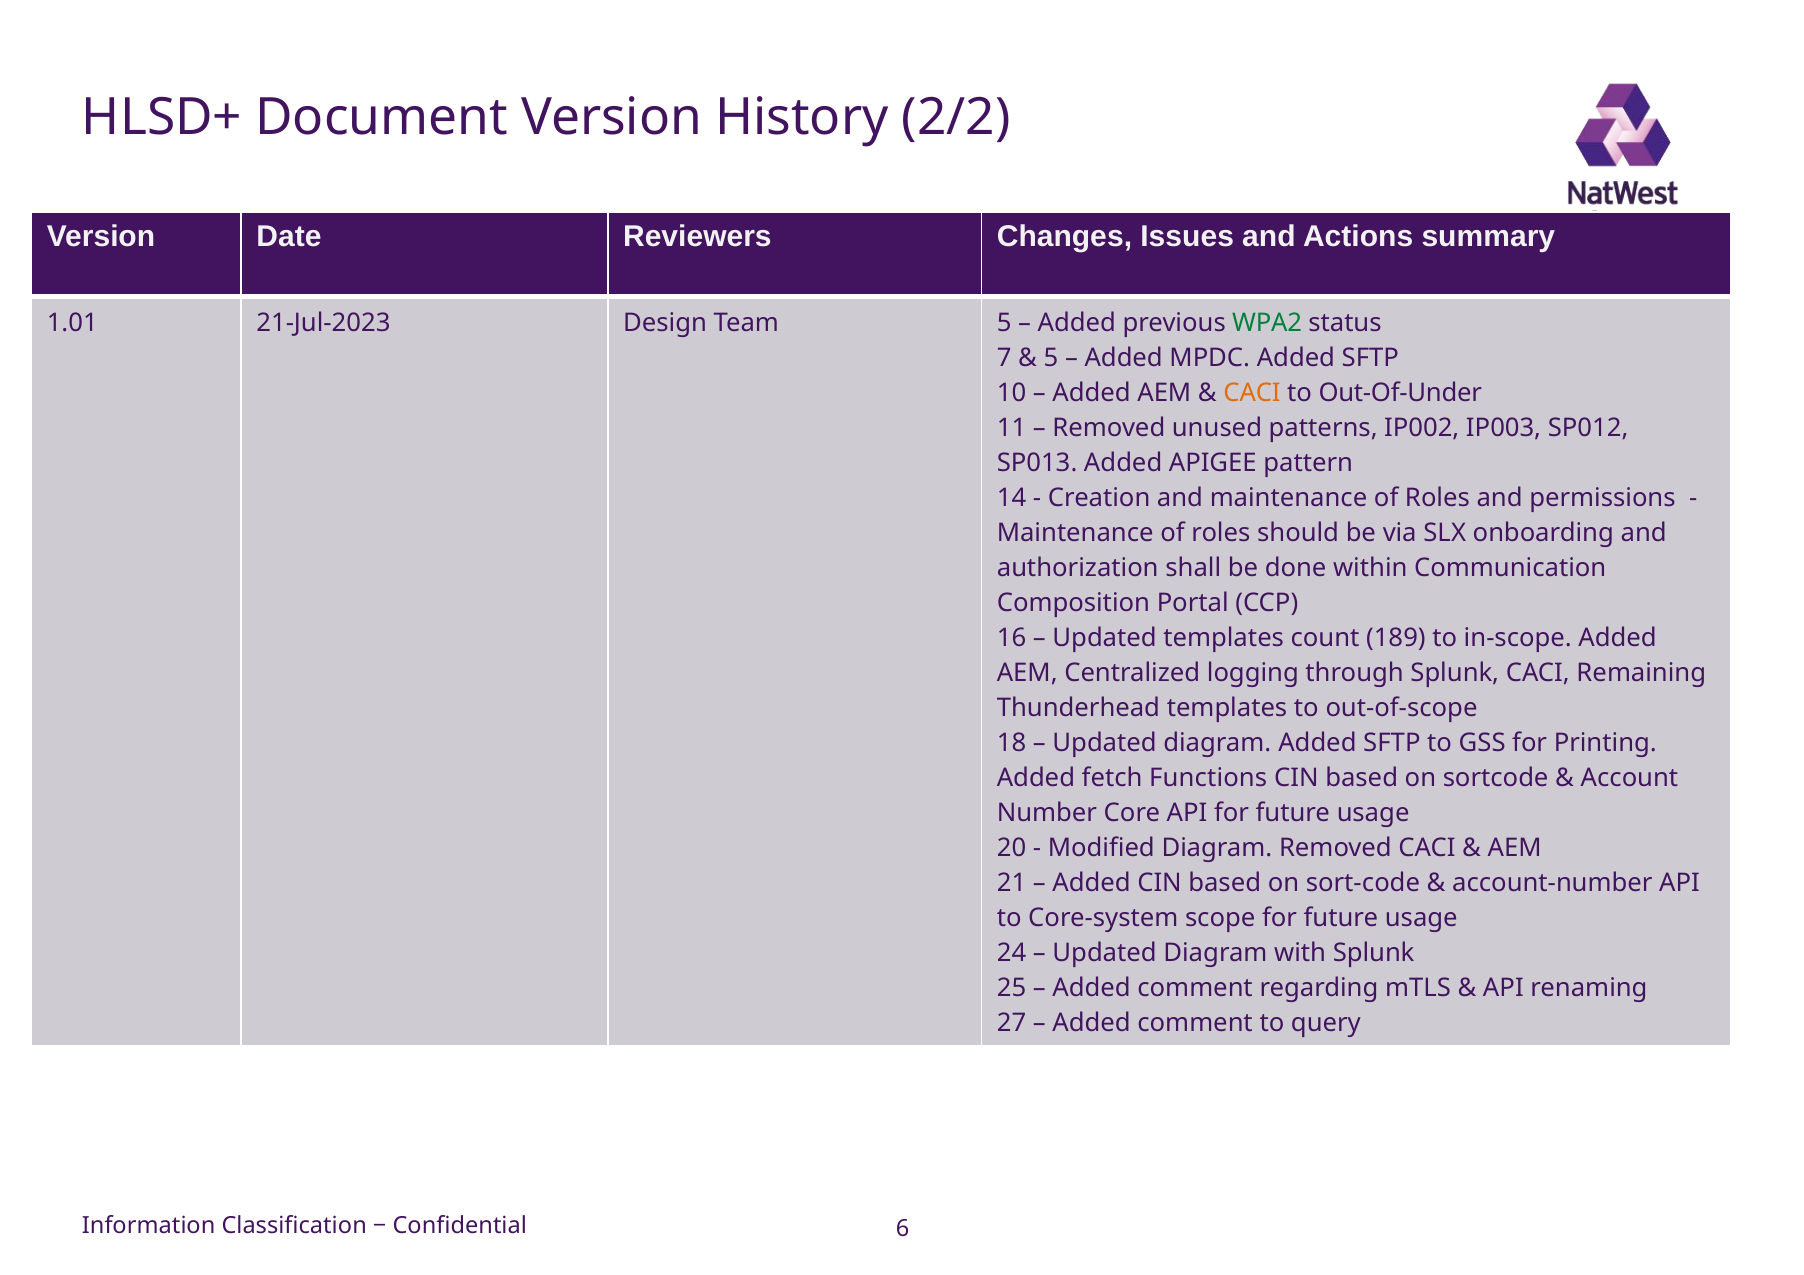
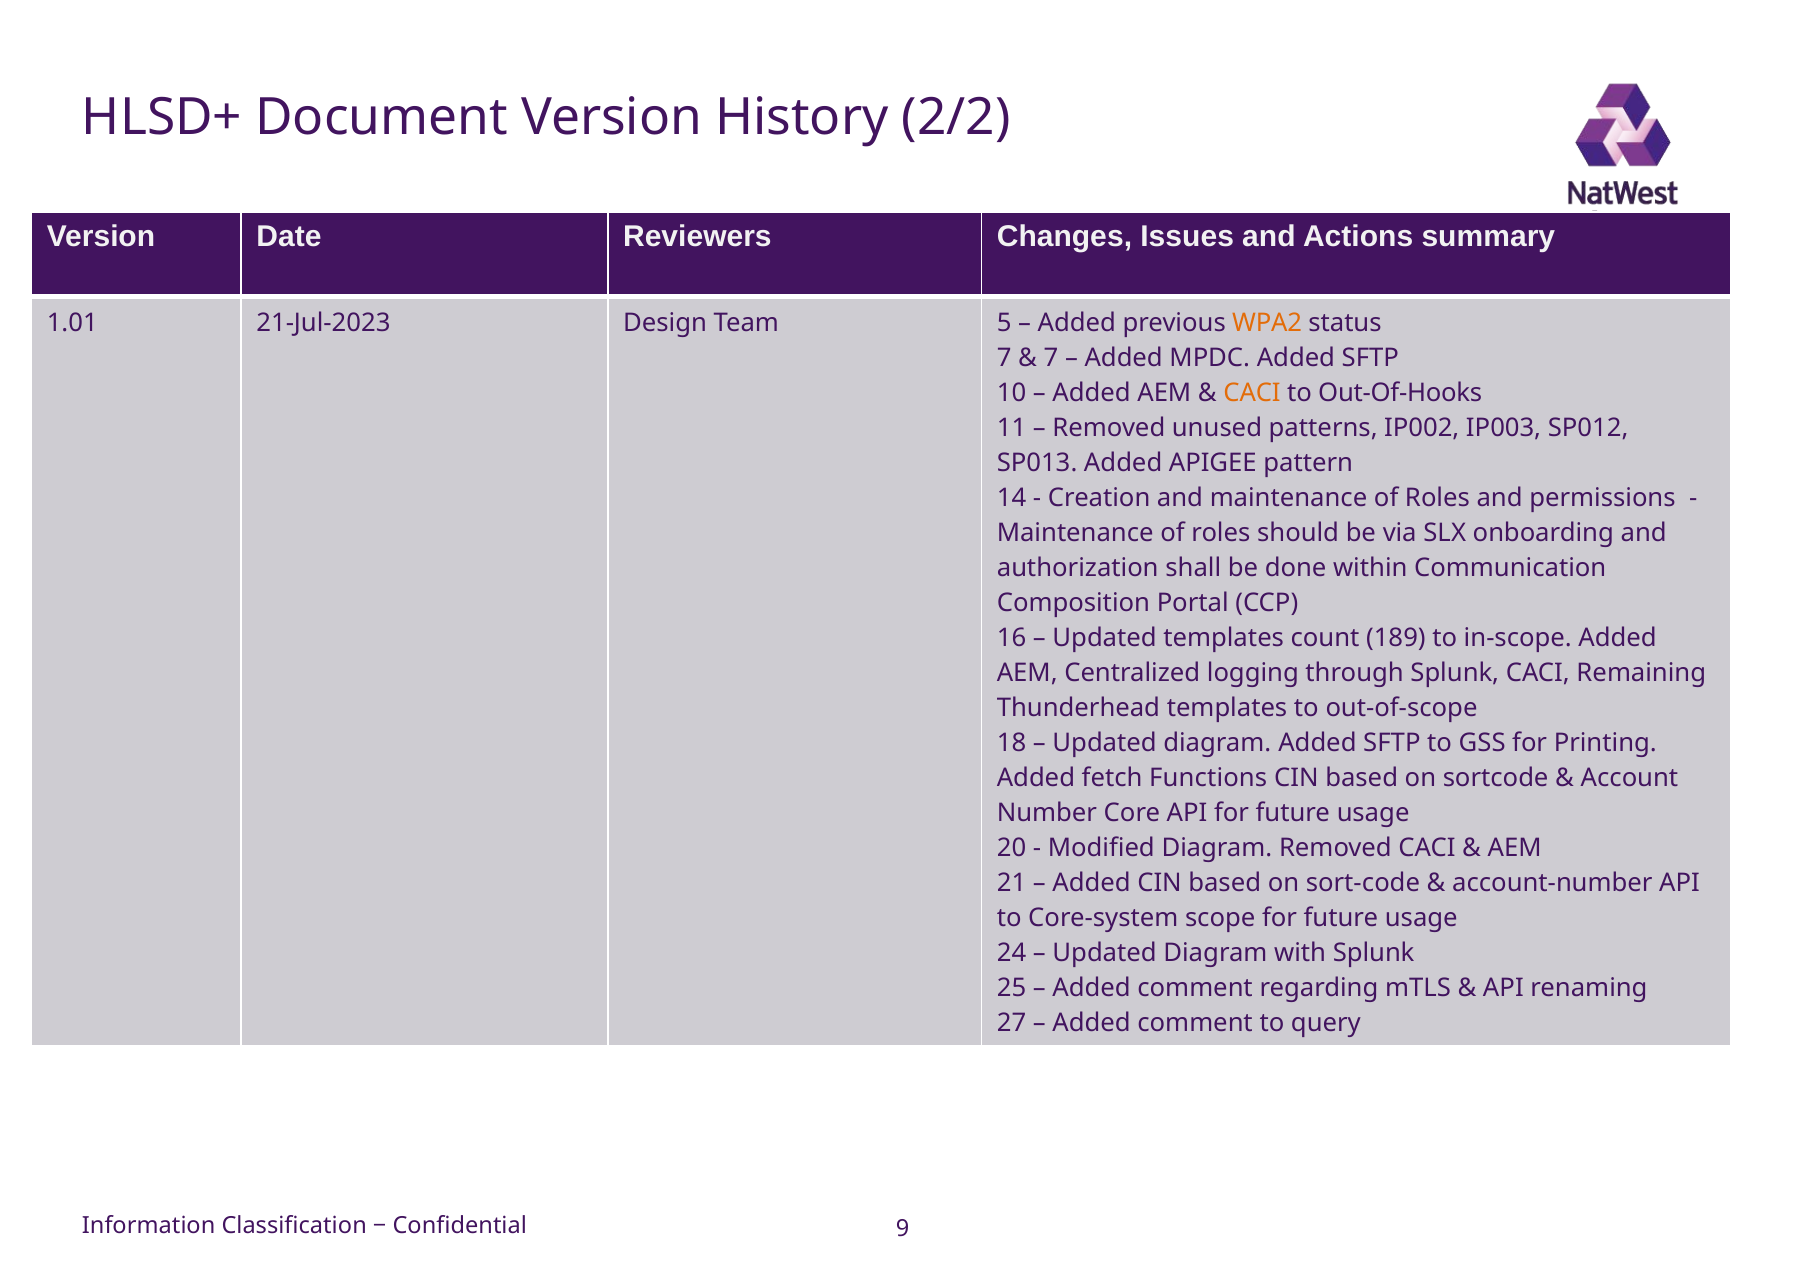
WPA2 colour: green -> orange
5 at (1051, 358): 5 -> 7
Out-Of-Under: Out-Of-Under -> Out-Of-Hooks
6: 6 -> 9
